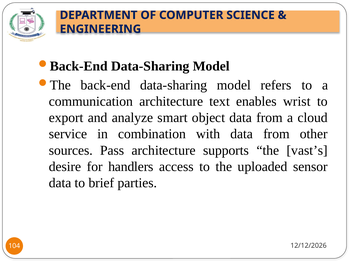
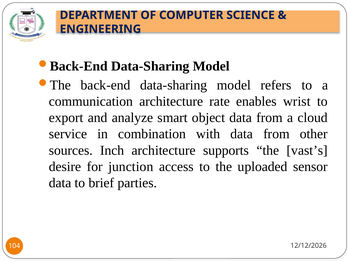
text: text -> rate
Pass: Pass -> Inch
handlers: handlers -> junction
